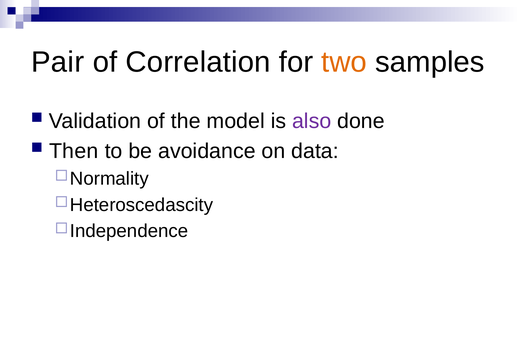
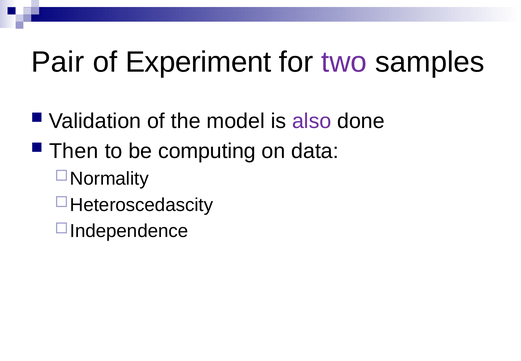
Correlation: Correlation -> Experiment
two colour: orange -> purple
avoidance: avoidance -> computing
